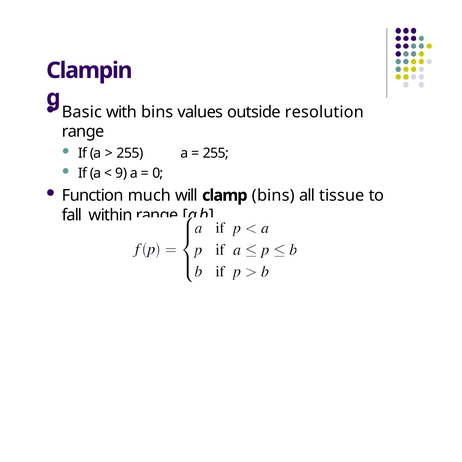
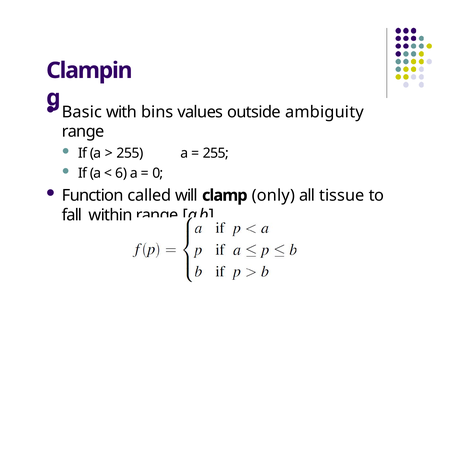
resolution: resolution -> ambiguity
9: 9 -> 6
much: much -> called
clamp bins: bins -> only
